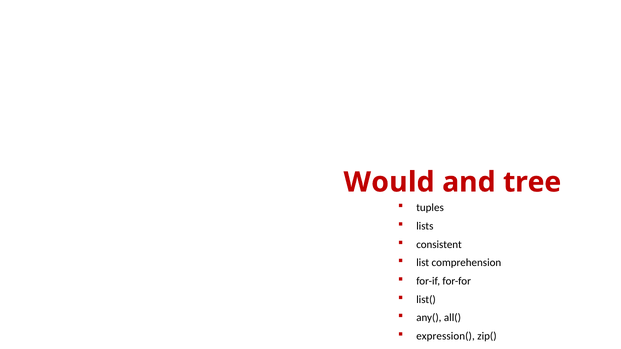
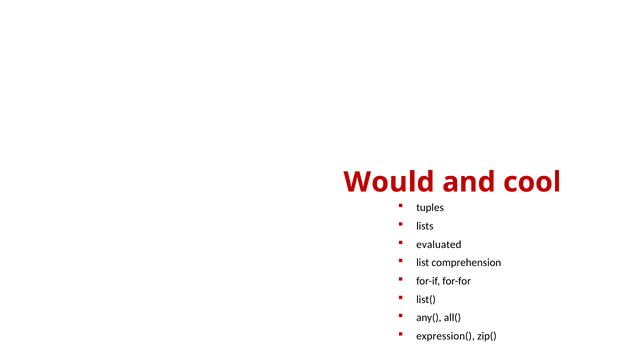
tree: tree -> cool
consistent: consistent -> evaluated
